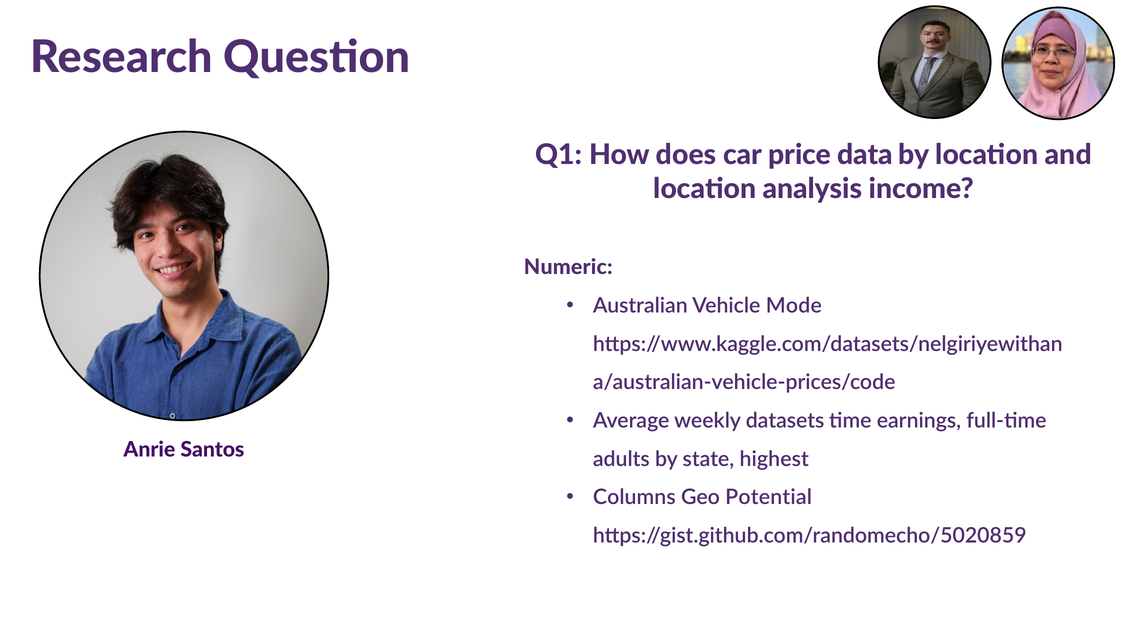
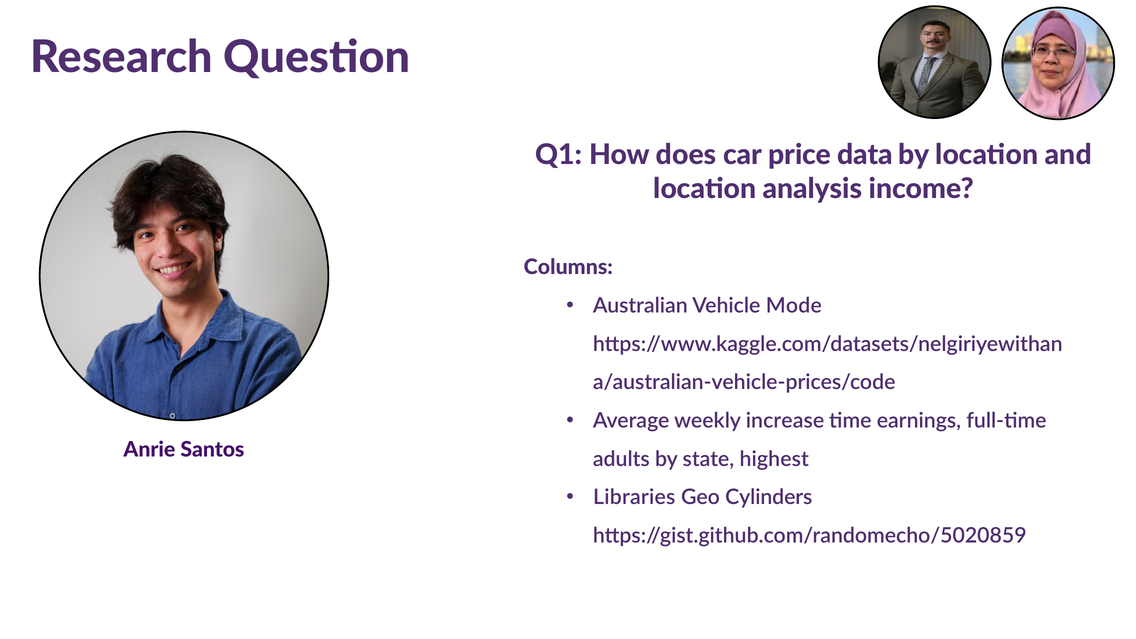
Numeric: Numeric -> Columns
datasets: datasets -> increase
Columns: Columns -> Libraries
Potential: Potential -> Cylinders
